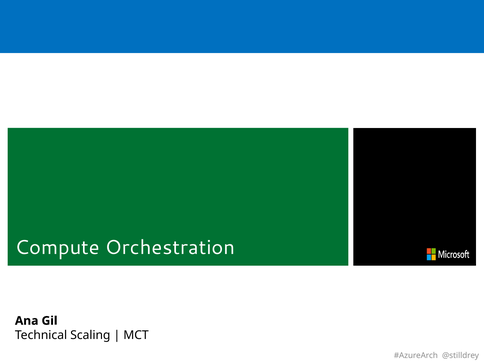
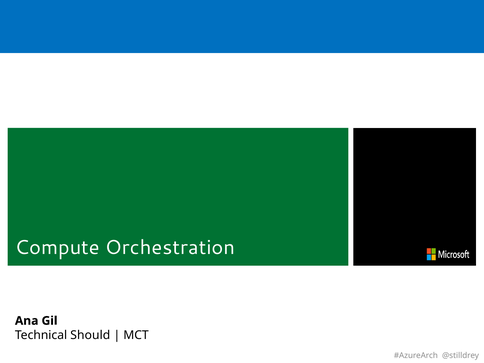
Scaling: Scaling -> Should
